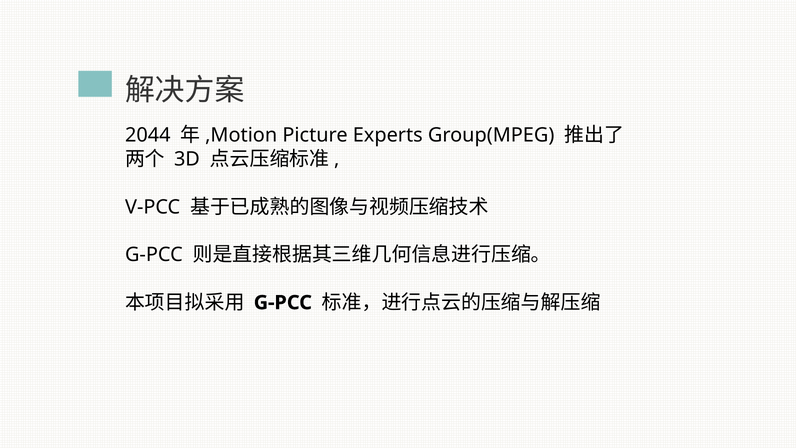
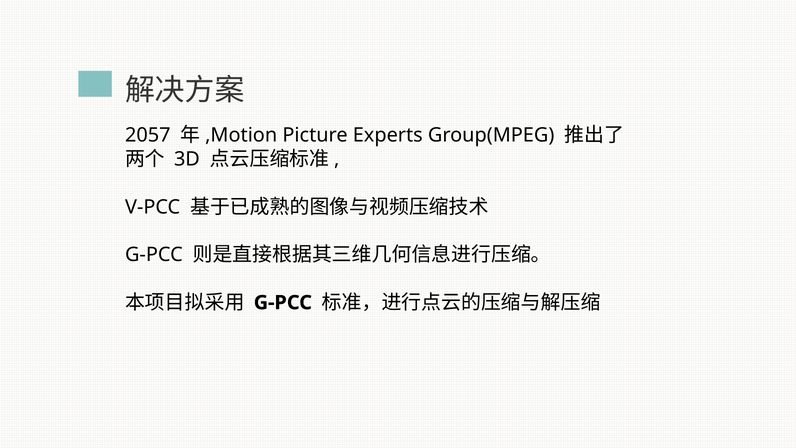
2044: 2044 -> 2057
